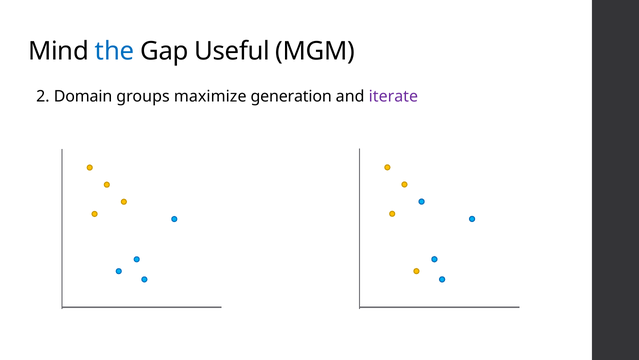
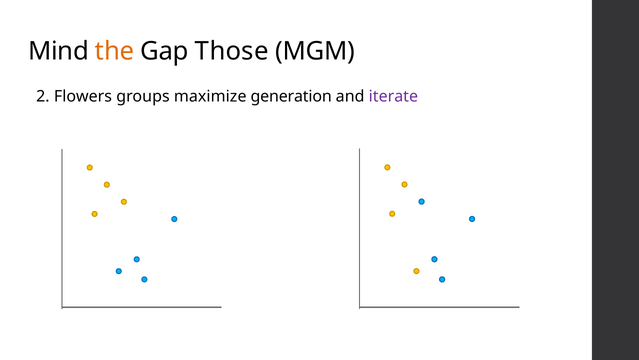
the colour: blue -> orange
Useful: Useful -> Those
Domain: Domain -> Flowers
